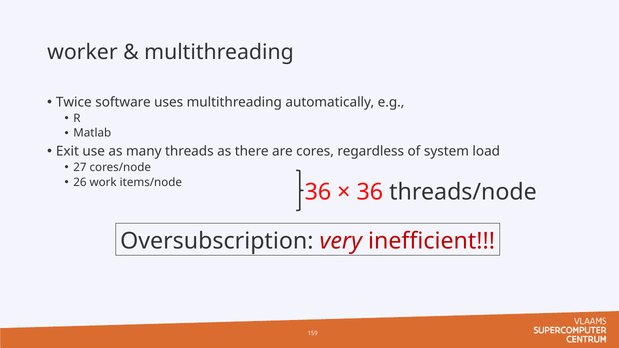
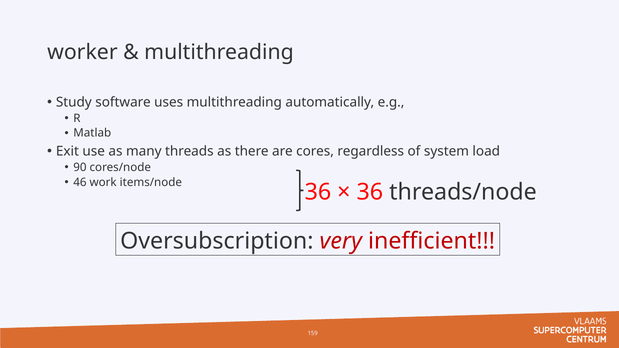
Twice: Twice -> Study
27: 27 -> 90
26: 26 -> 46
